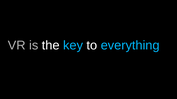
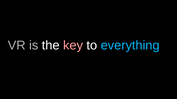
key colour: light blue -> pink
